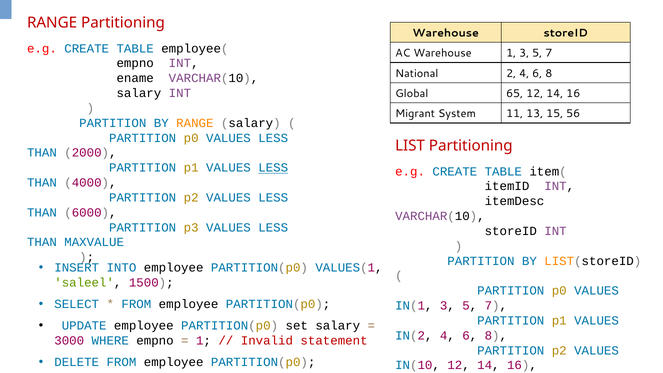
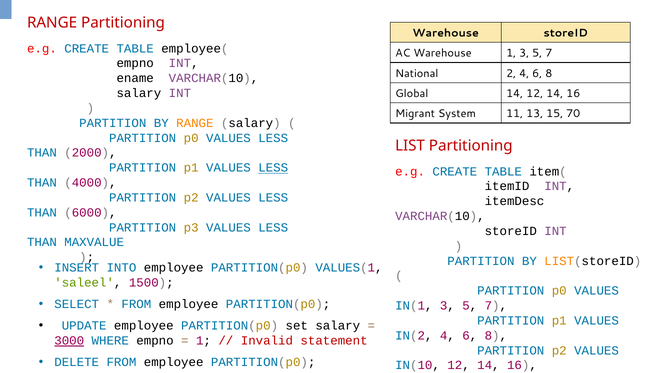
Global 65: 65 -> 14
56: 56 -> 70
3000 underline: none -> present
